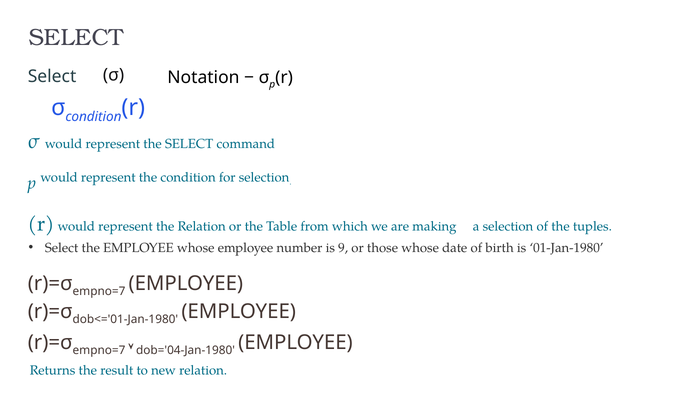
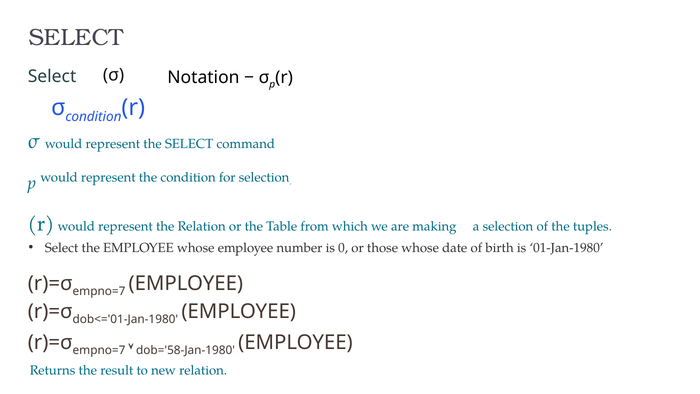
9: 9 -> 0
dob='04-Jan-1980: dob='04-Jan-1980 -> dob='58-Jan-1980
